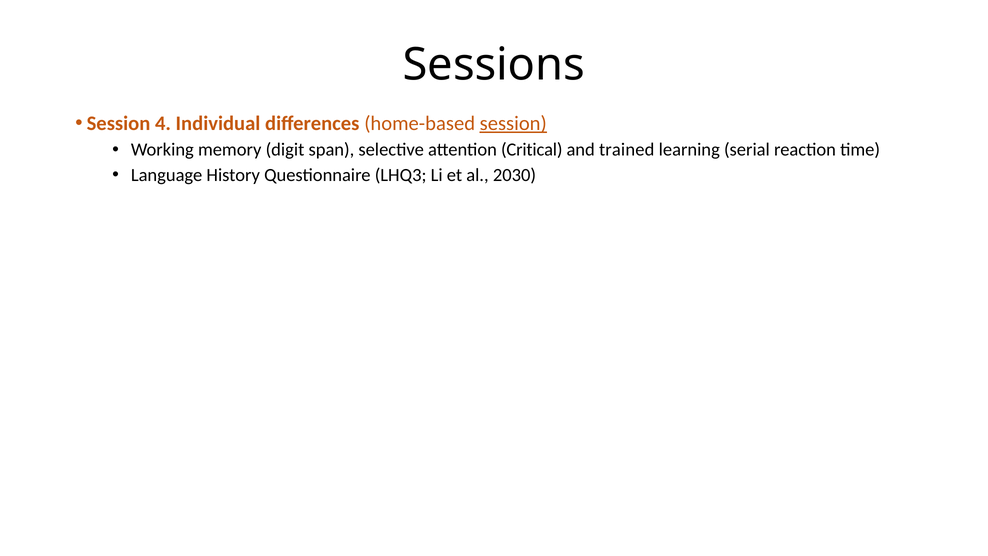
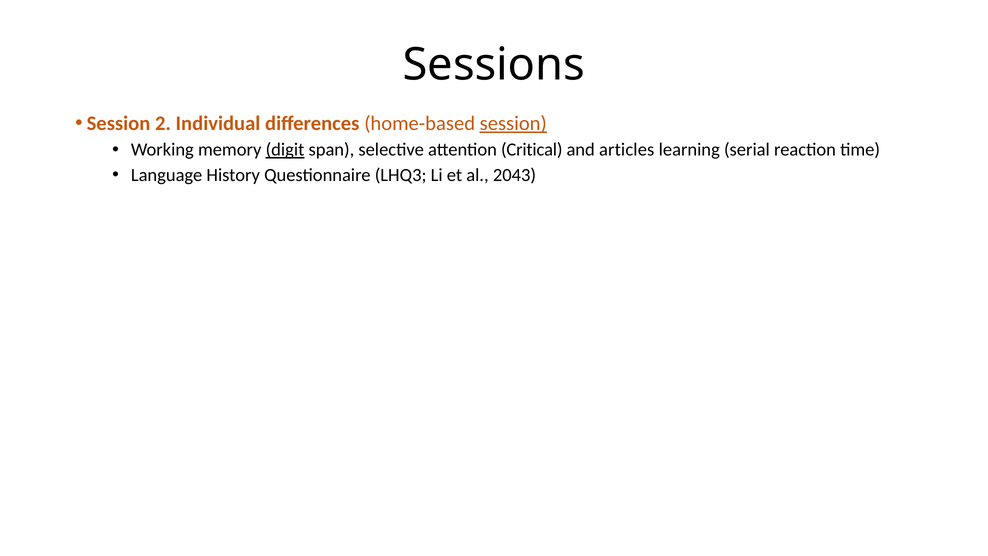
4: 4 -> 2
digit underline: none -> present
trained: trained -> articles
2030: 2030 -> 2043
